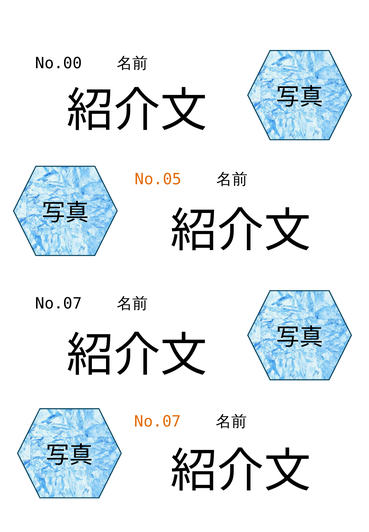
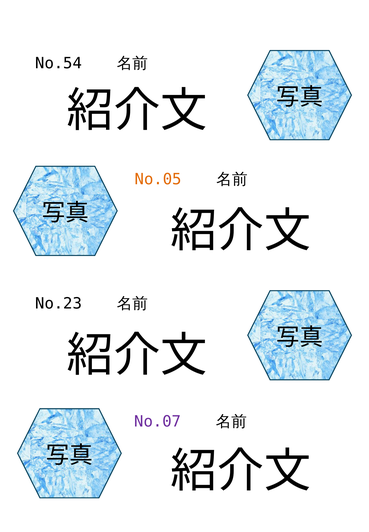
No.00: No.00 -> No.54
No.07 at (59, 304): No.07 -> No.23
No.07 at (158, 422) colour: orange -> purple
